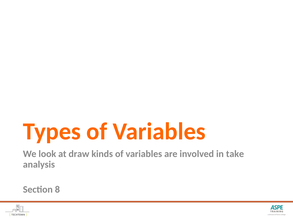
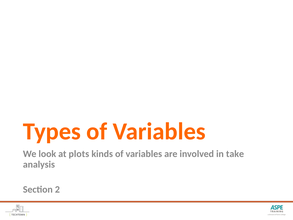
draw: draw -> plots
8: 8 -> 2
